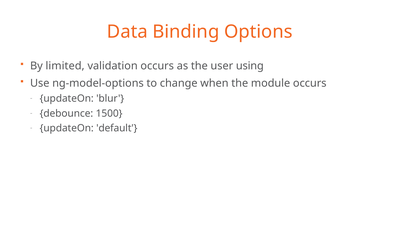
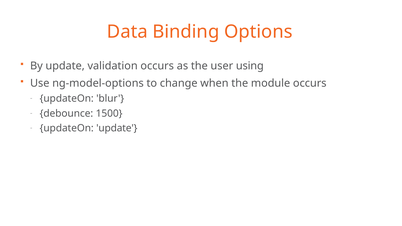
By limited: limited -> update
updateOn default: default -> update
